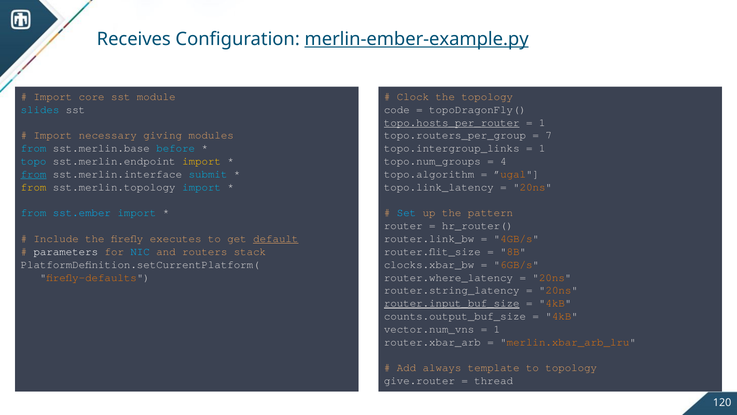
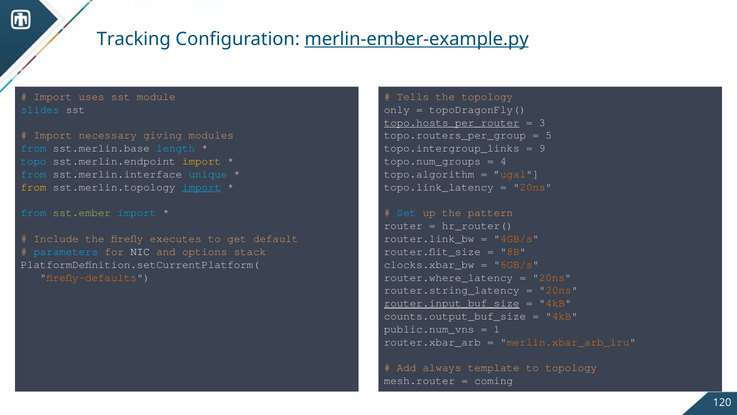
Receives: Receives -> Tracking
core: core -> uses
Clock: Clock -> Tells
code: code -> only
1 at (542, 122): 1 -> 3
7: 7 -> 5
before: before -> length
1 at (542, 148): 1 -> 9
from at (34, 174) underline: present -> none
submit: submit -> unique
import at (202, 187) underline: none -> present
sst.ember colour: light blue -> light green
default underline: present -> none
parameters colour: white -> light blue
NIC colour: light blue -> white
routers: routers -> options
vector.num_vns: vector.num_vns -> public.num_vns
give.router: give.router -> mesh.router
thread: thread -> coming
